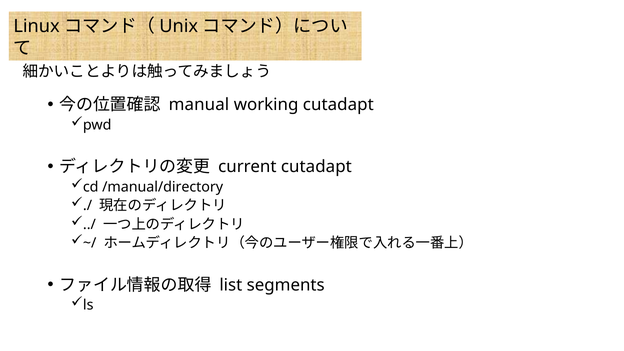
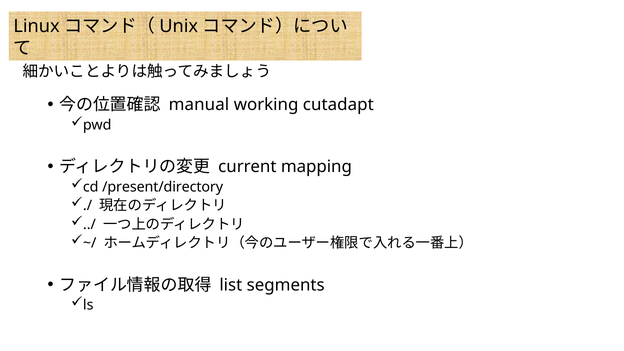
current cutadapt: cutadapt -> mapping
/manual/directory: /manual/directory -> /present/directory
